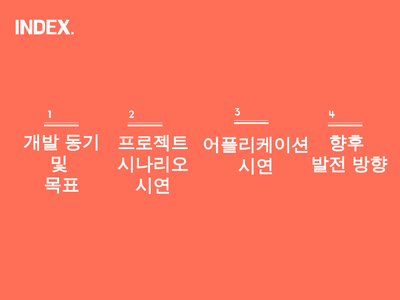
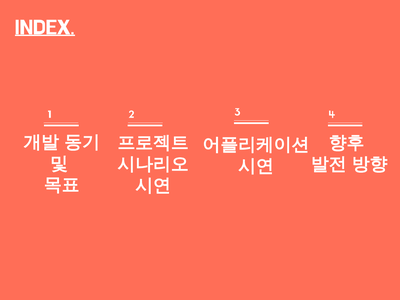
INDEX underline: none -> present
